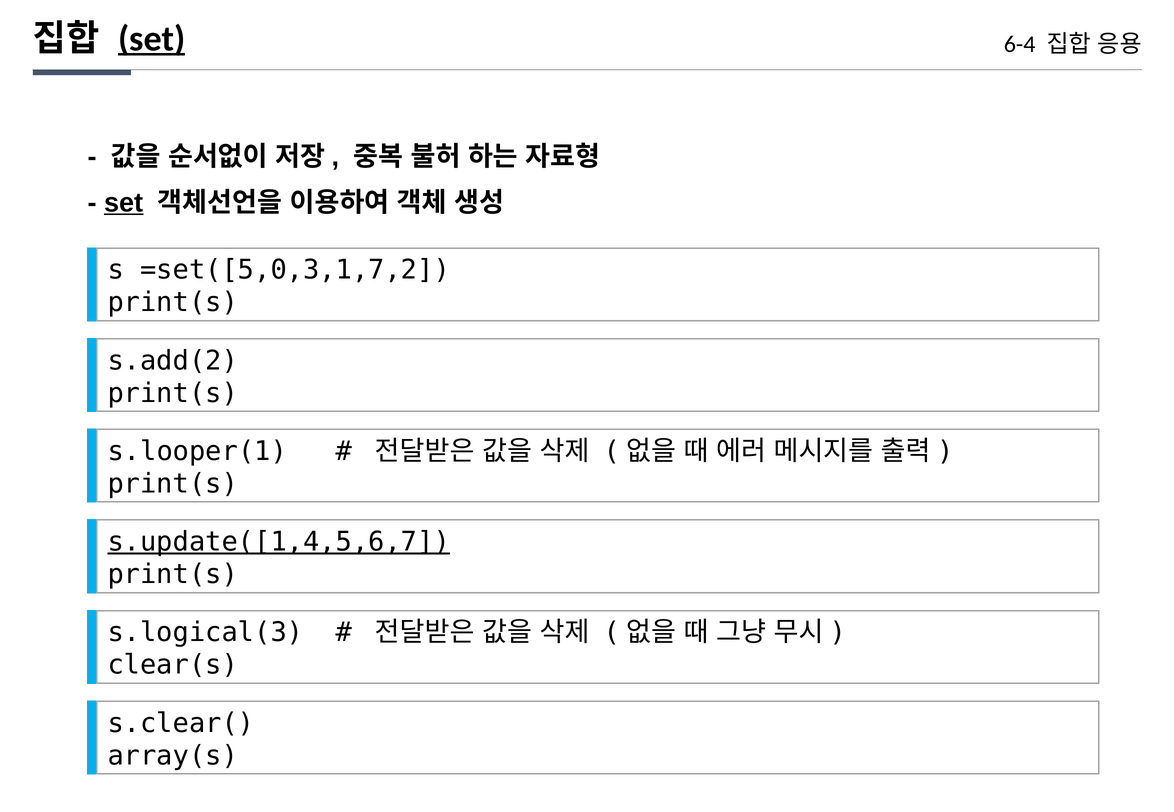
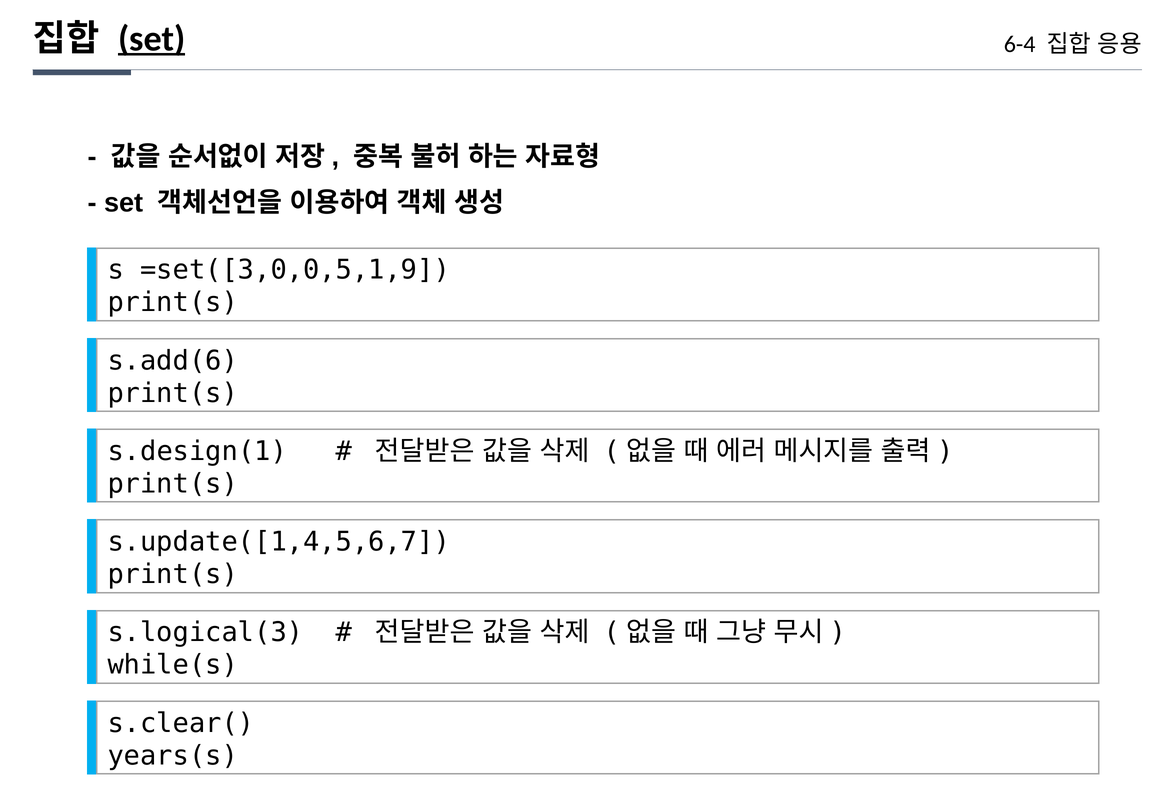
set at (124, 203) underline: present -> none
=set([5,0,3,1,7,2: =set([5,0,3,1,7,2 -> =set([3,0,0,5,1,9
s.add(2: s.add(2 -> s.add(6
s.looper(1: s.looper(1 -> s.design(1
s.update([1,4,5,6,7 underline: present -> none
clear(s: clear(s -> while(s
array(s: array(s -> years(s
